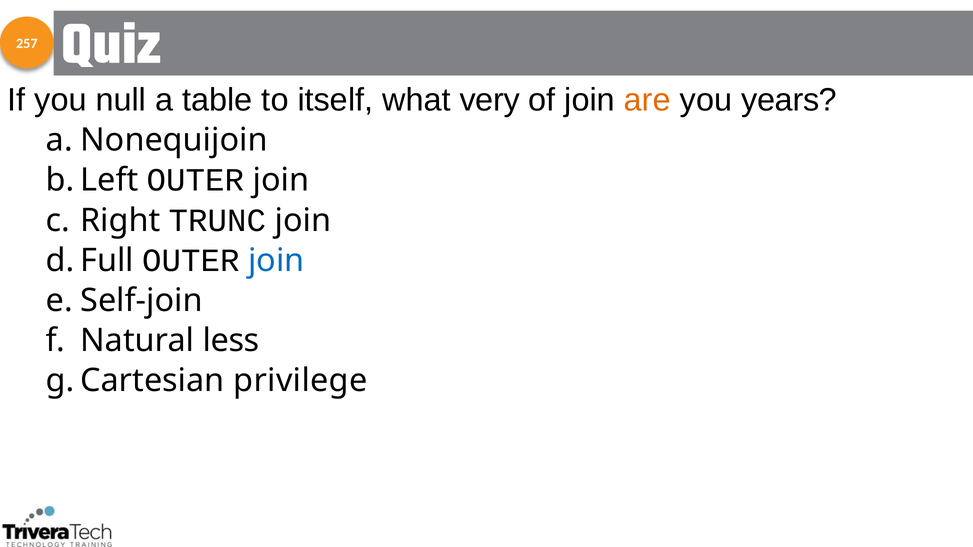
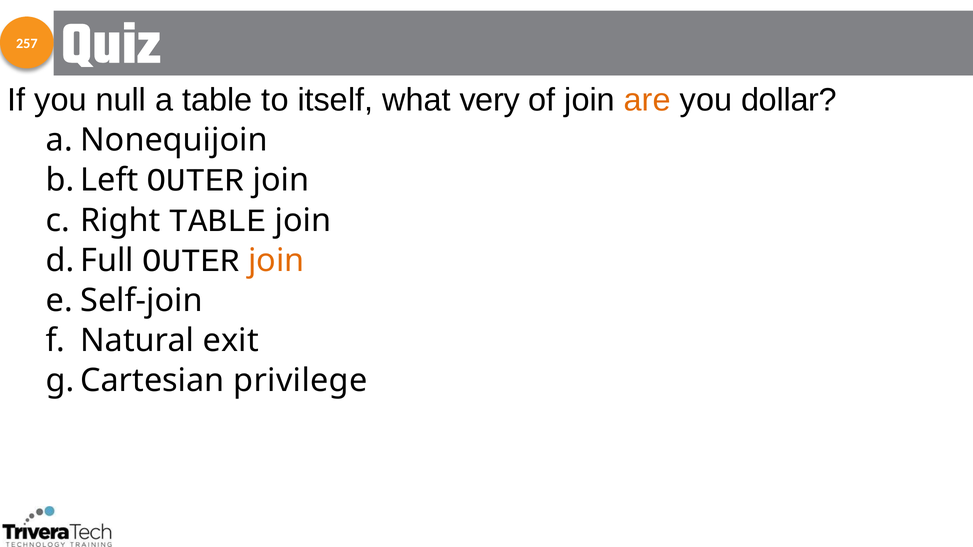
years: years -> dollar
Right TRUNC: TRUNC -> TABLE
join at (276, 261) colour: blue -> orange
less: less -> exit
